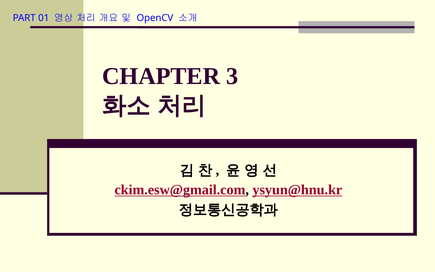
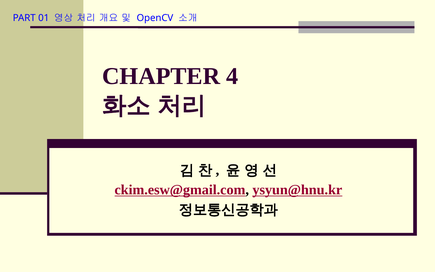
3: 3 -> 4
